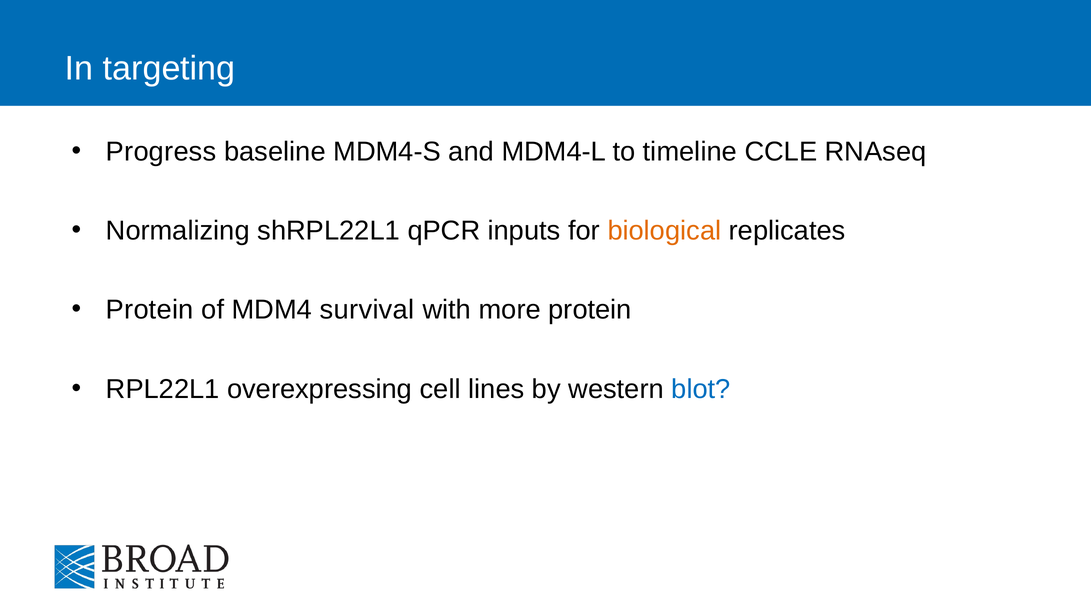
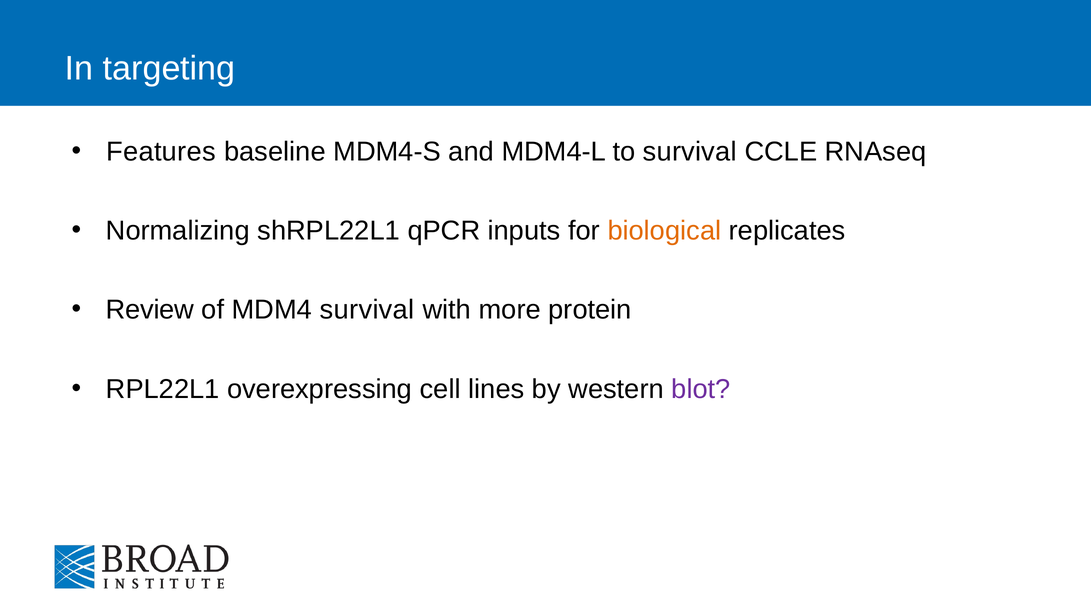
Progress: Progress -> Features
to timeline: timeline -> survival
Protein at (150, 310): Protein -> Review
blot colour: blue -> purple
